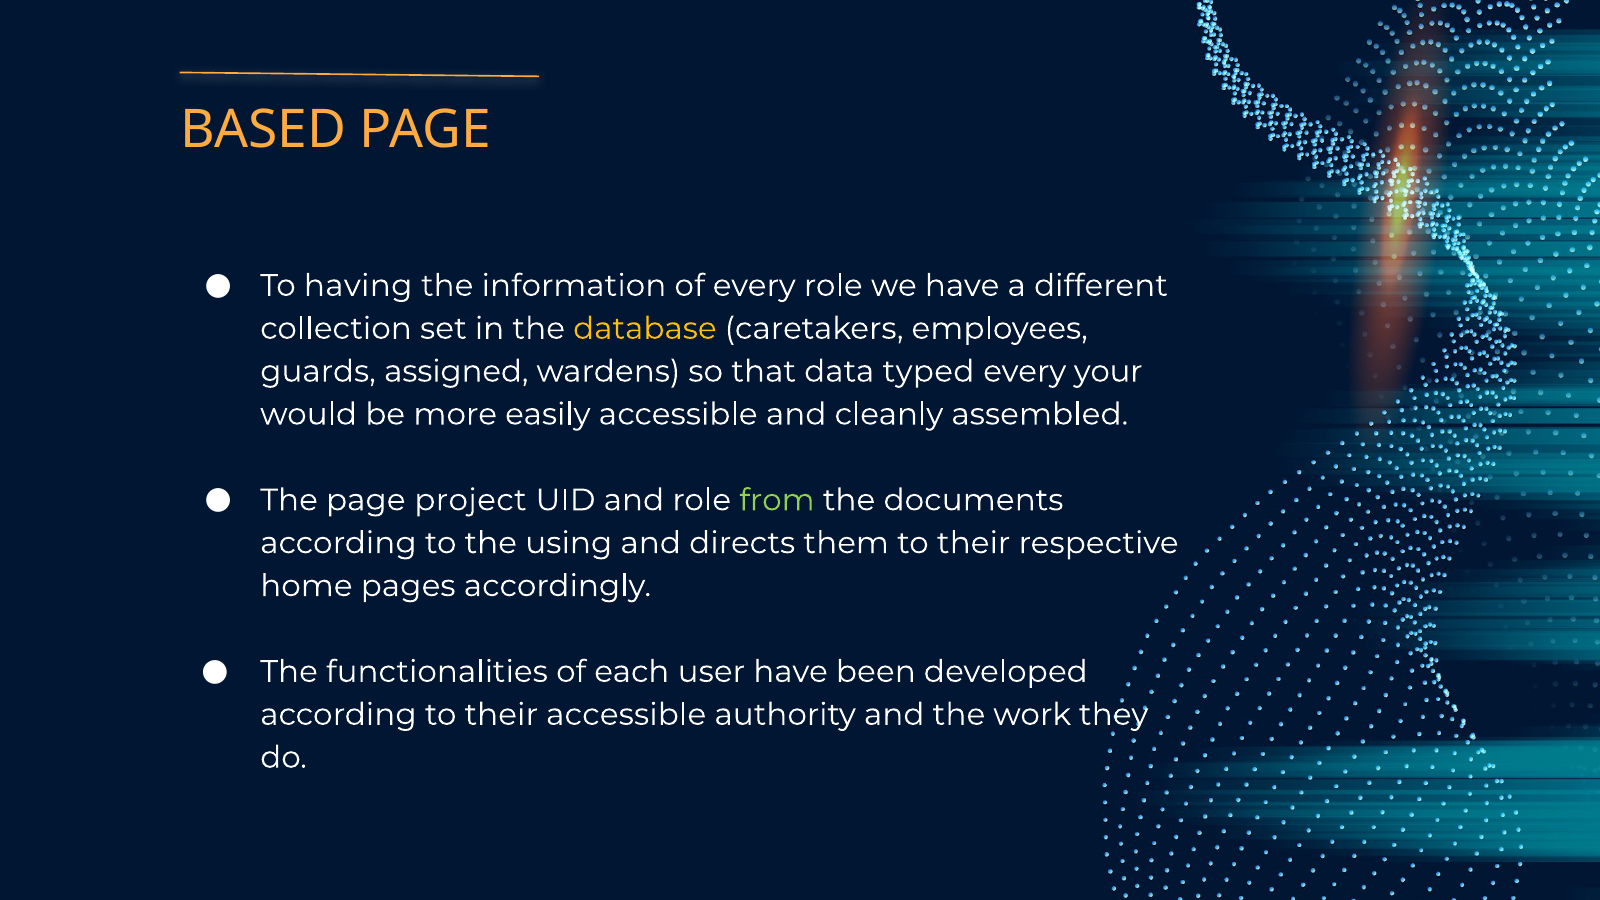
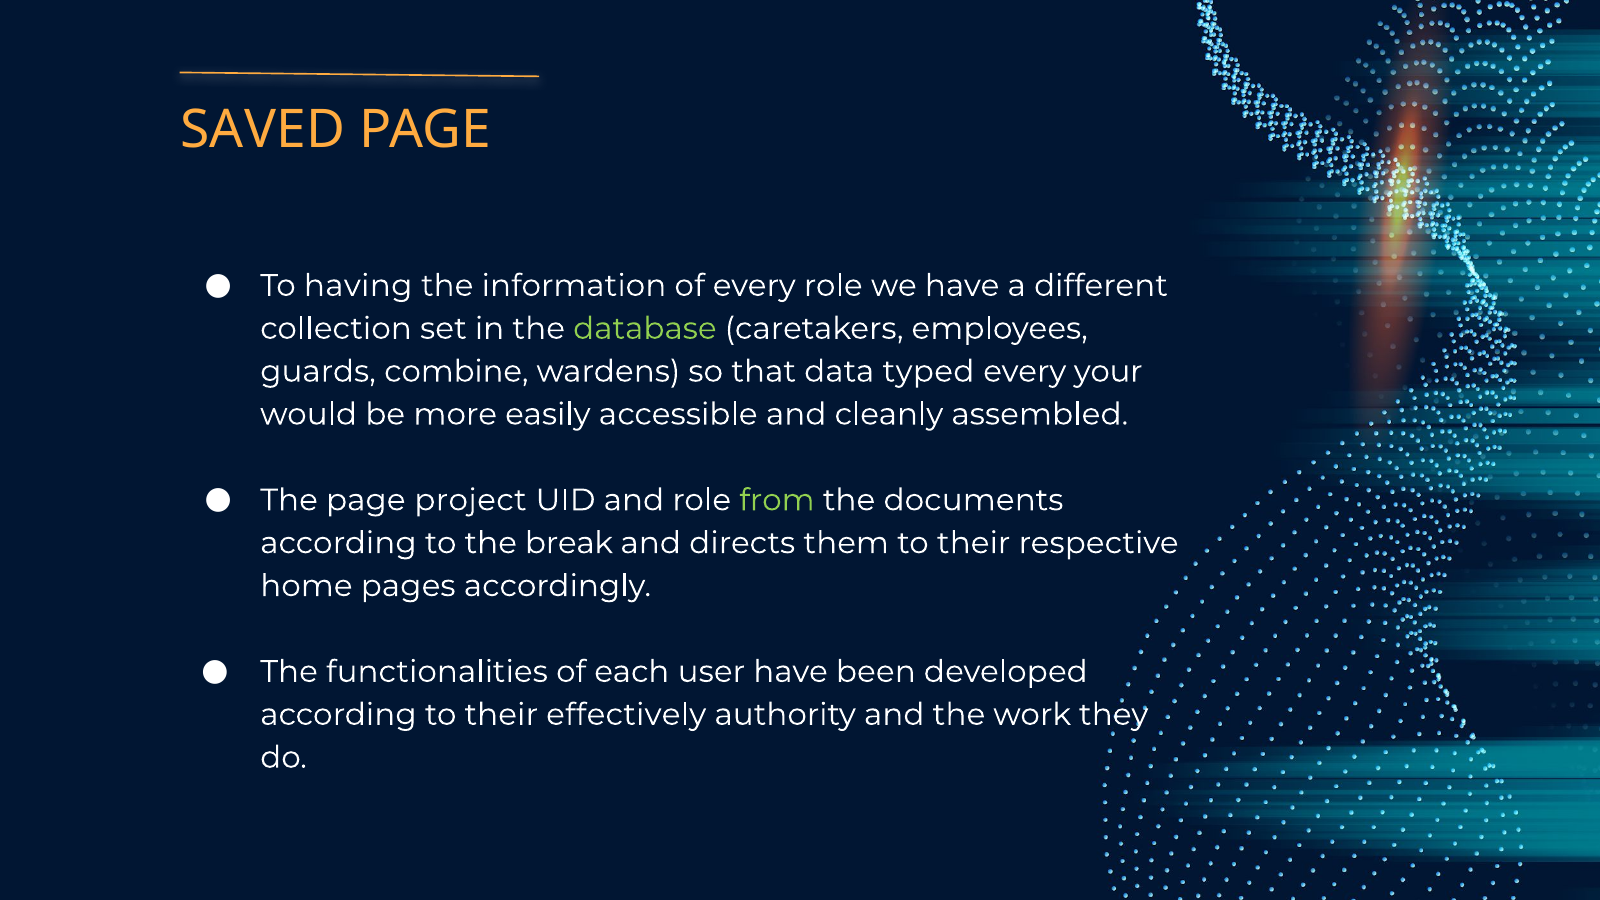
BASED: BASED -> SAVED
database colour: yellow -> light green
assigned: assigned -> combine
using: using -> break
their accessible: accessible -> effectively
